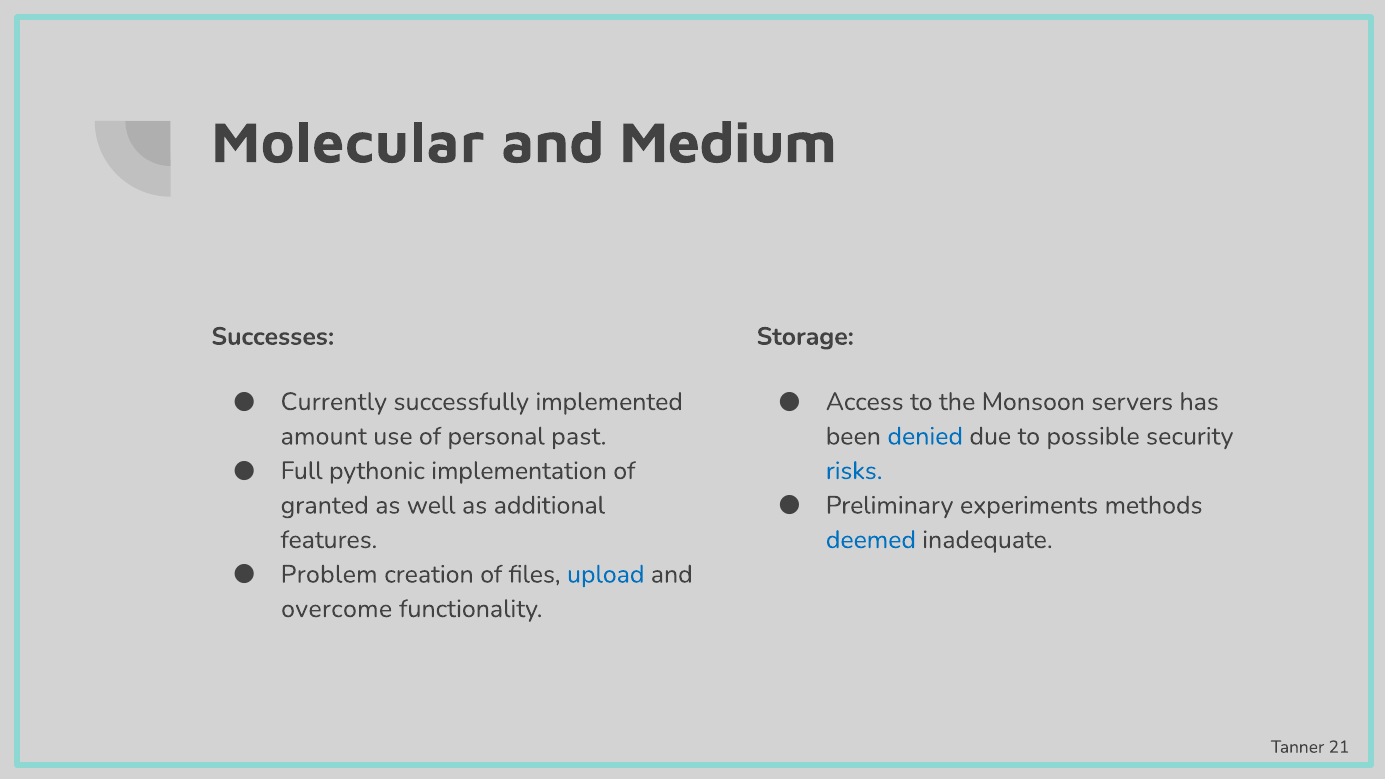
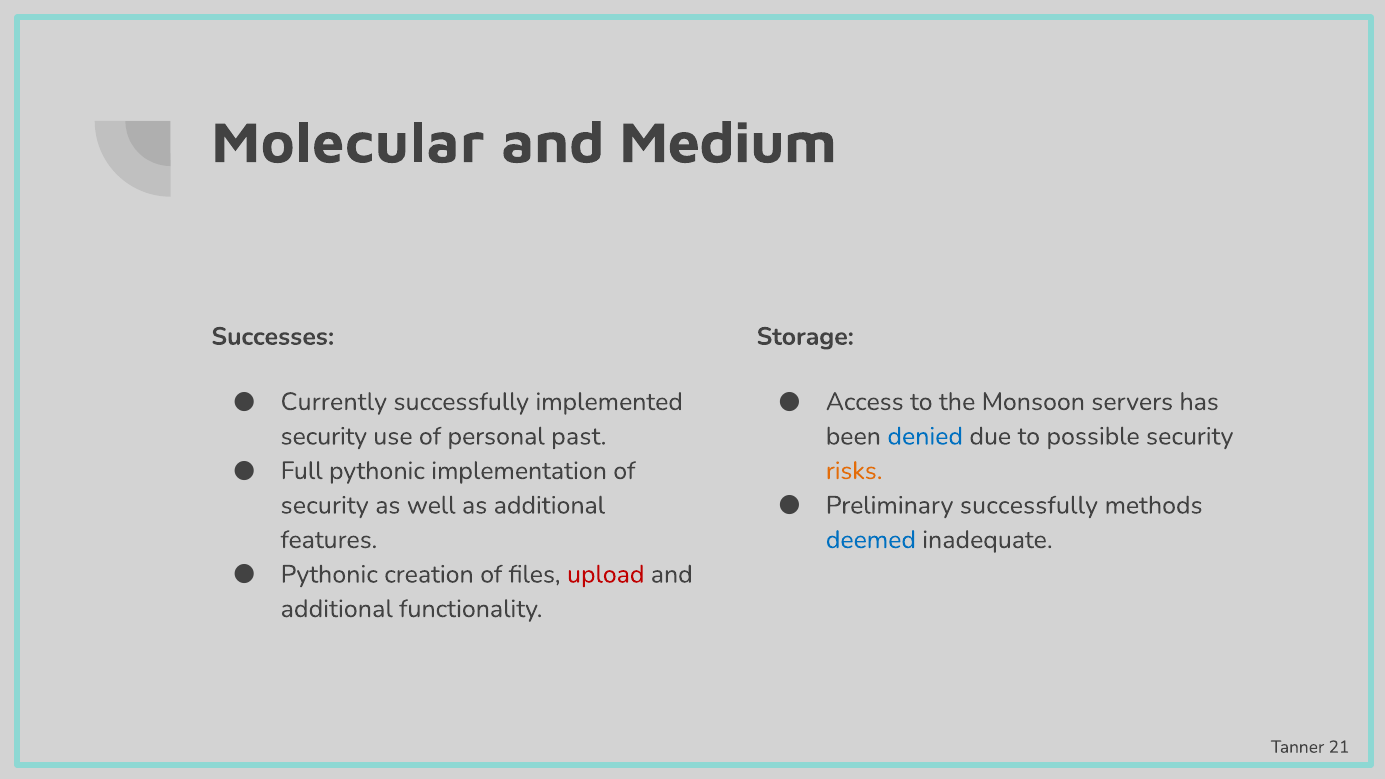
amount at (324, 436): amount -> security
risks colour: blue -> orange
Preliminary experiments: experiments -> successfully
granted at (325, 505): granted -> security
Problem at (329, 574): Problem -> Pythonic
upload colour: blue -> red
overcome at (337, 609): overcome -> additional
